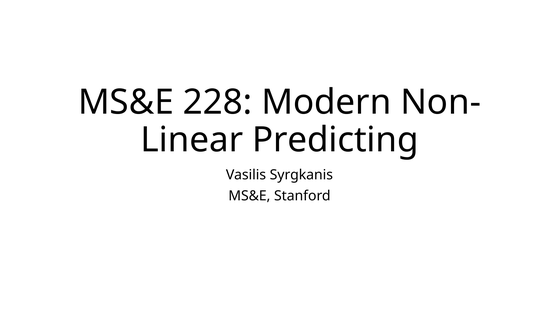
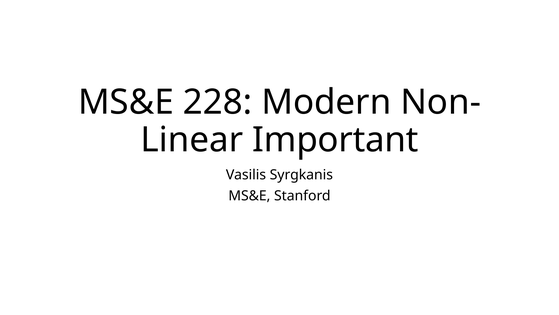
Predicting: Predicting -> Important
